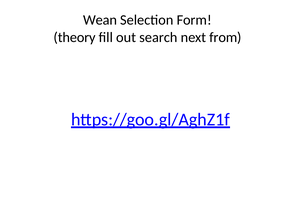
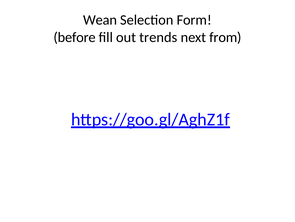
theory: theory -> before
search: search -> trends
